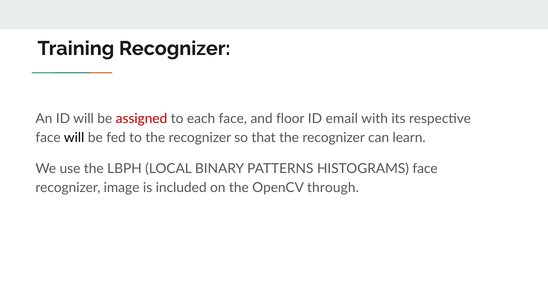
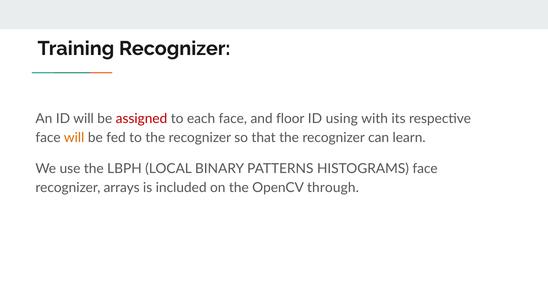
email: email -> using
will at (74, 138) colour: black -> orange
image: image -> arrays
